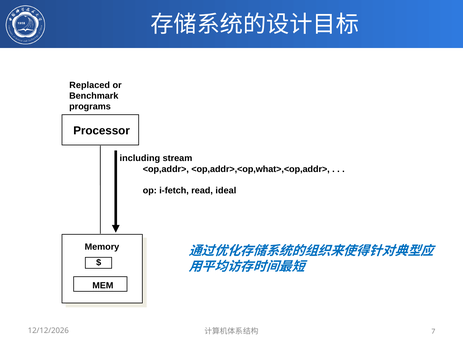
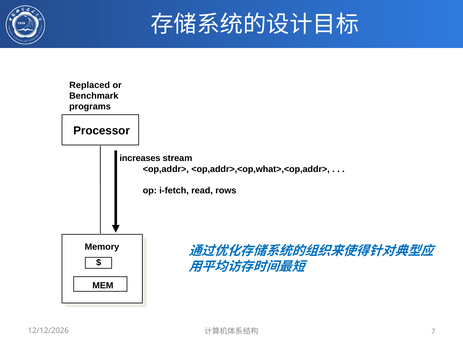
including: including -> increases
ideal: ideal -> rows
